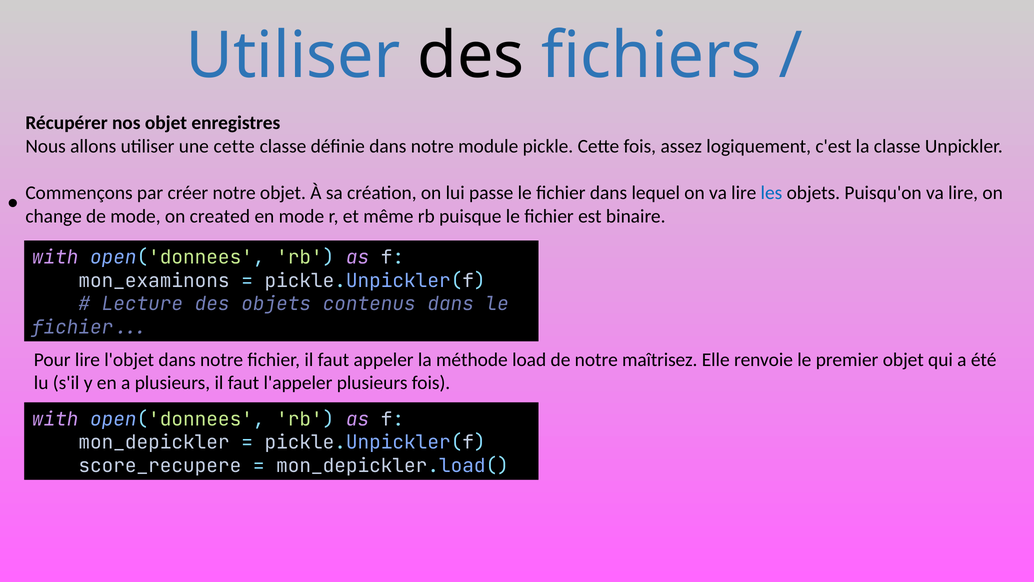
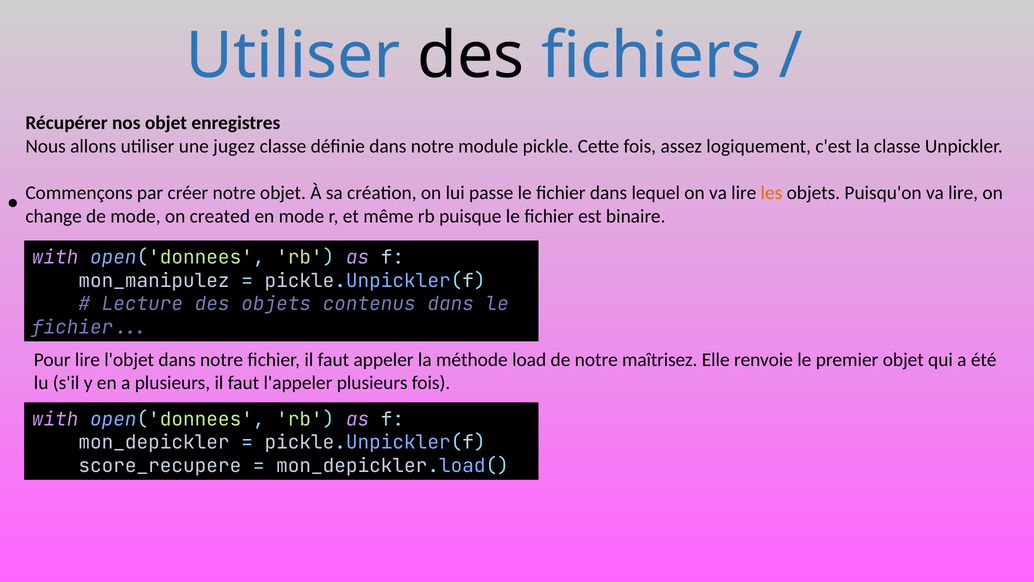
une cette: cette -> jugez
les colour: blue -> orange
mon_examinons: mon_examinons -> mon_manipulez
